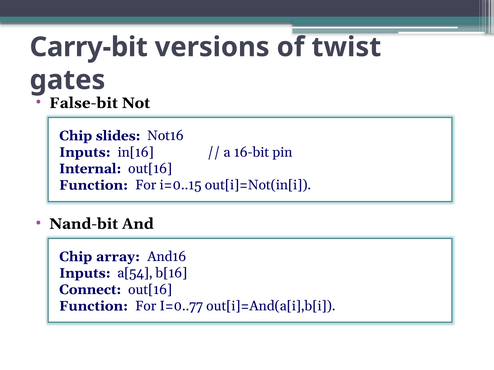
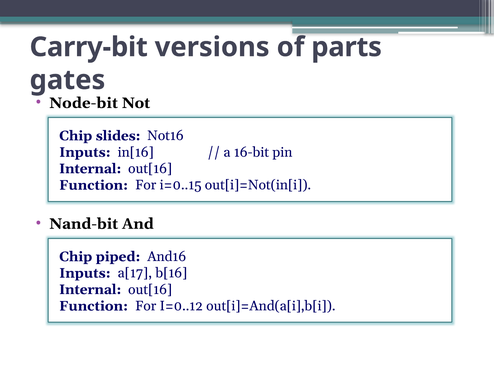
twist: twist -> parts
False-bit: False-bit -> Node-bit
array: array -> piped
a[54: a[54 -> a[17
Connect at (90, 290): Connect -> Internal
I=0..77: I=0..77 -> I=0..12
